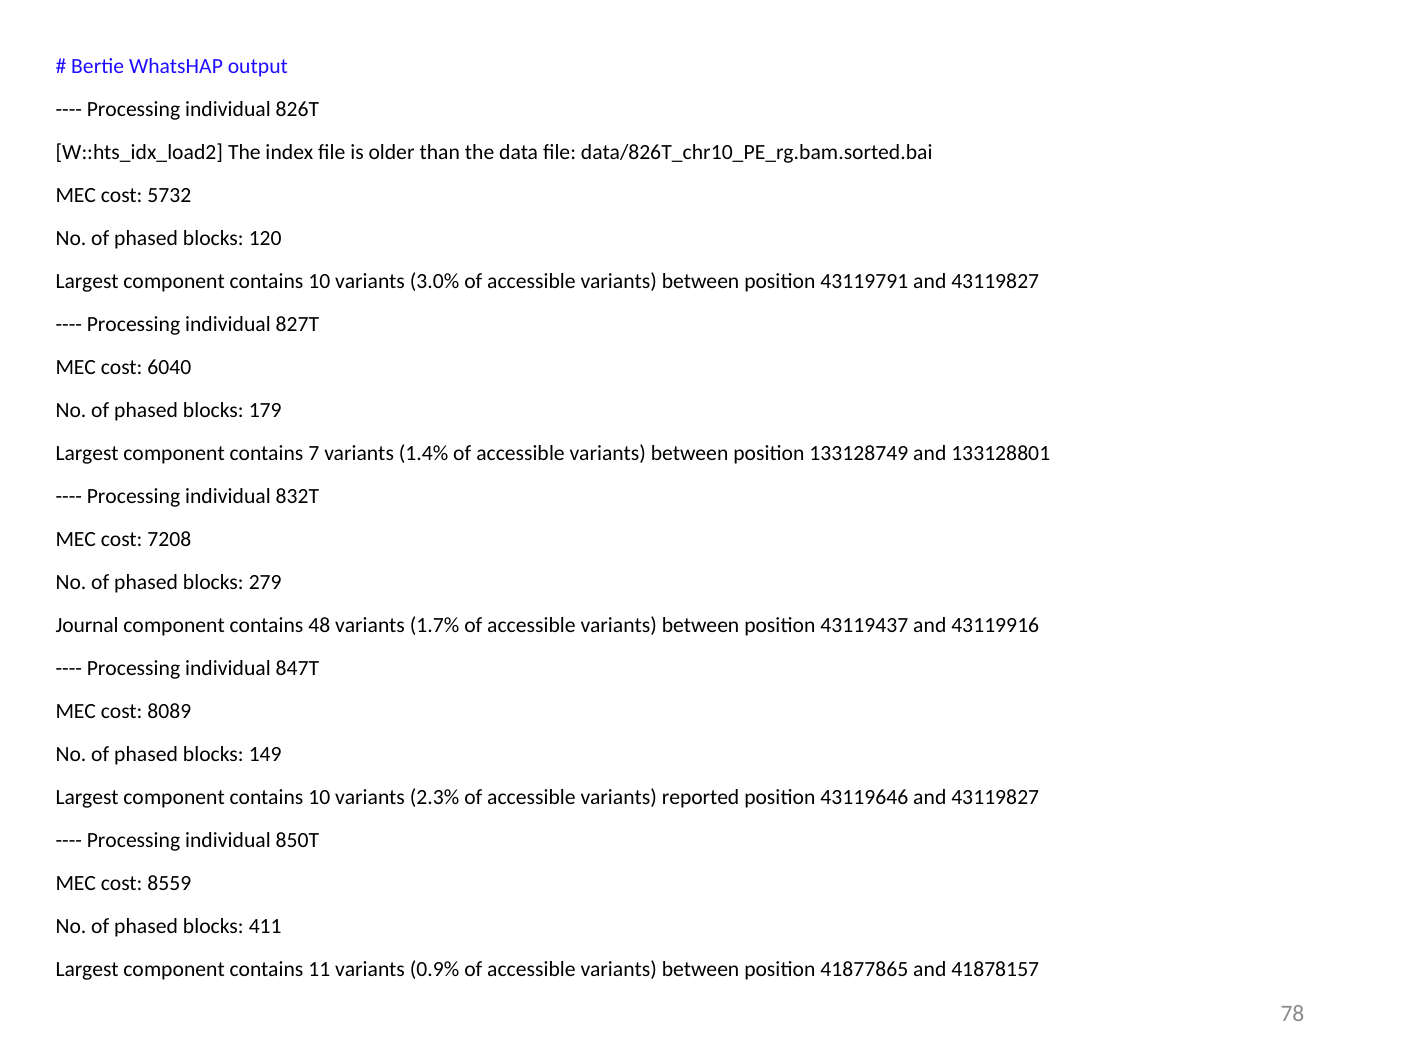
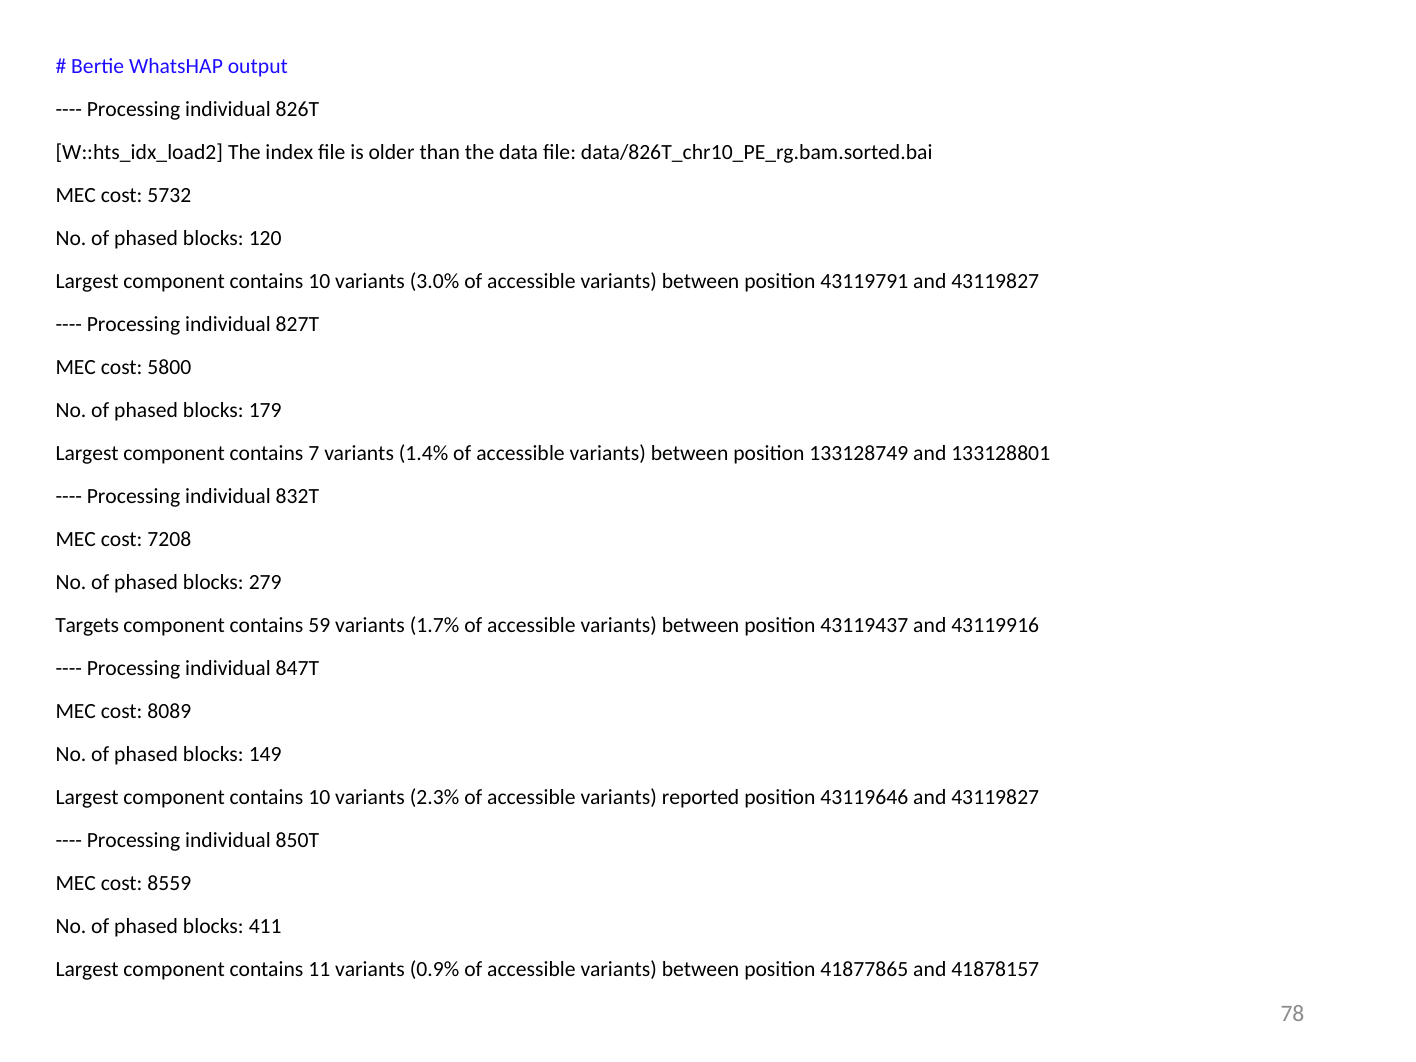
6040: 6040 -> 5800
Journal: Journal -> Targets
48: 48 -> 59
